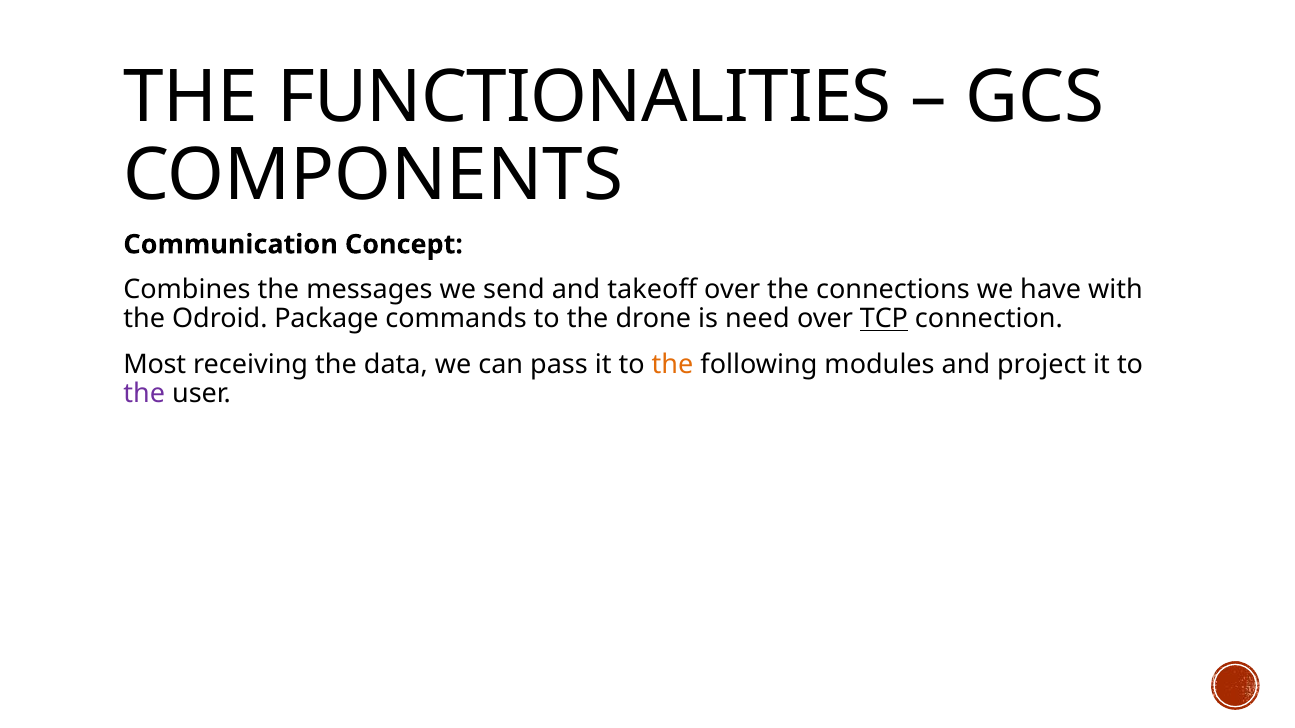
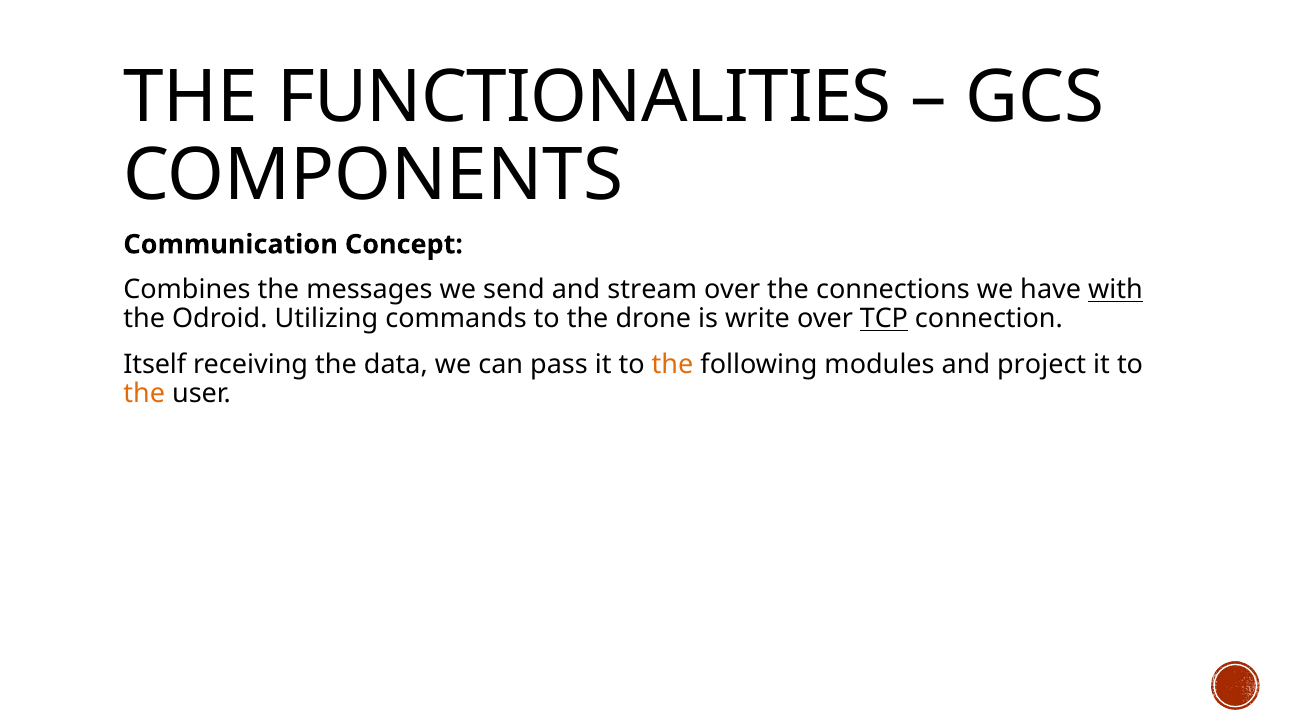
takeoff: takeoff -> stream
with underline: none -> present
Package: Package -> Utilizing
need: need -> write
Most: Most -> Itself
the at (144, 394) colour: purple -> orange
